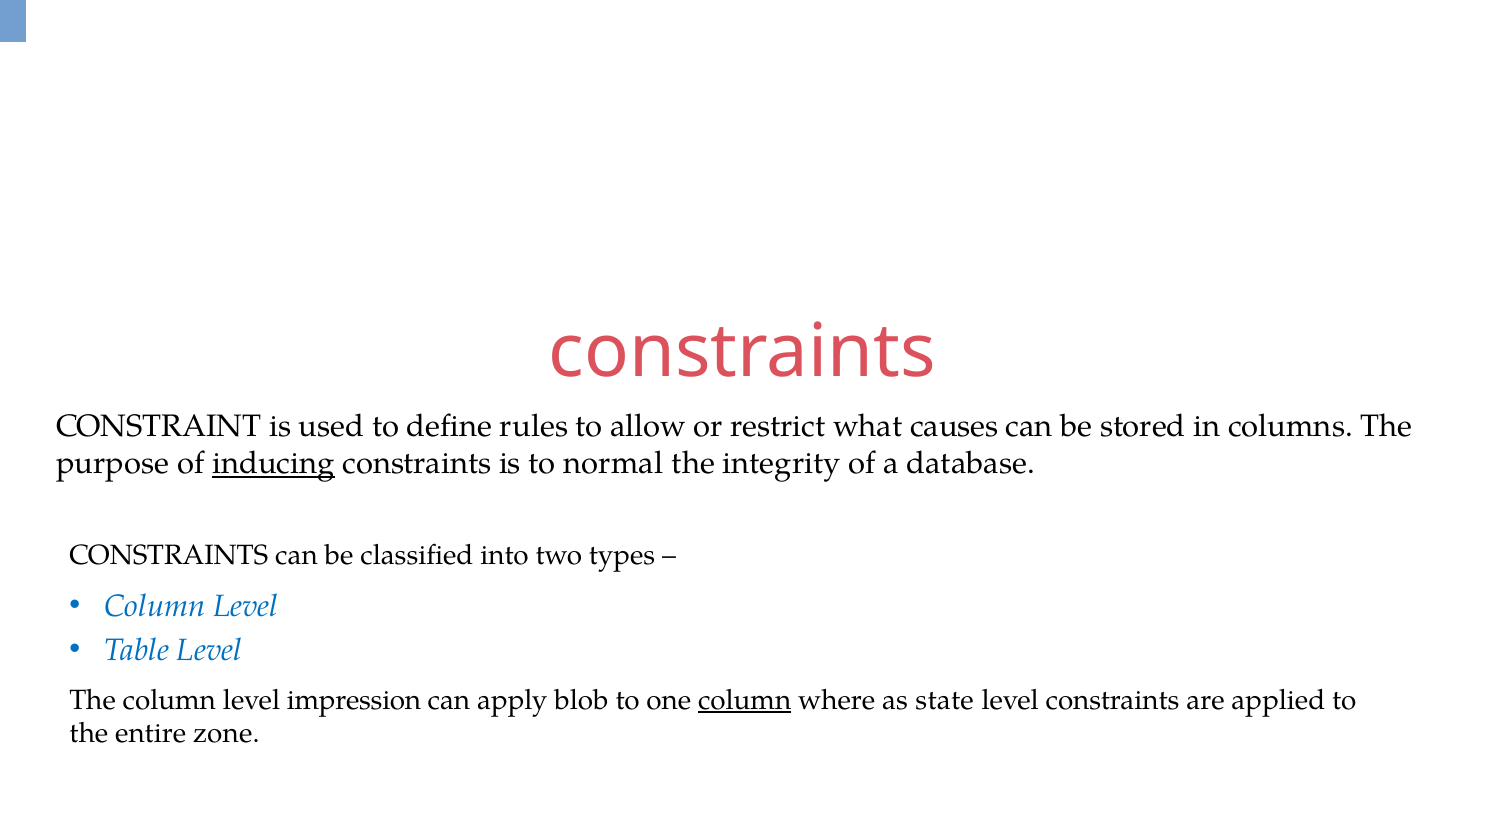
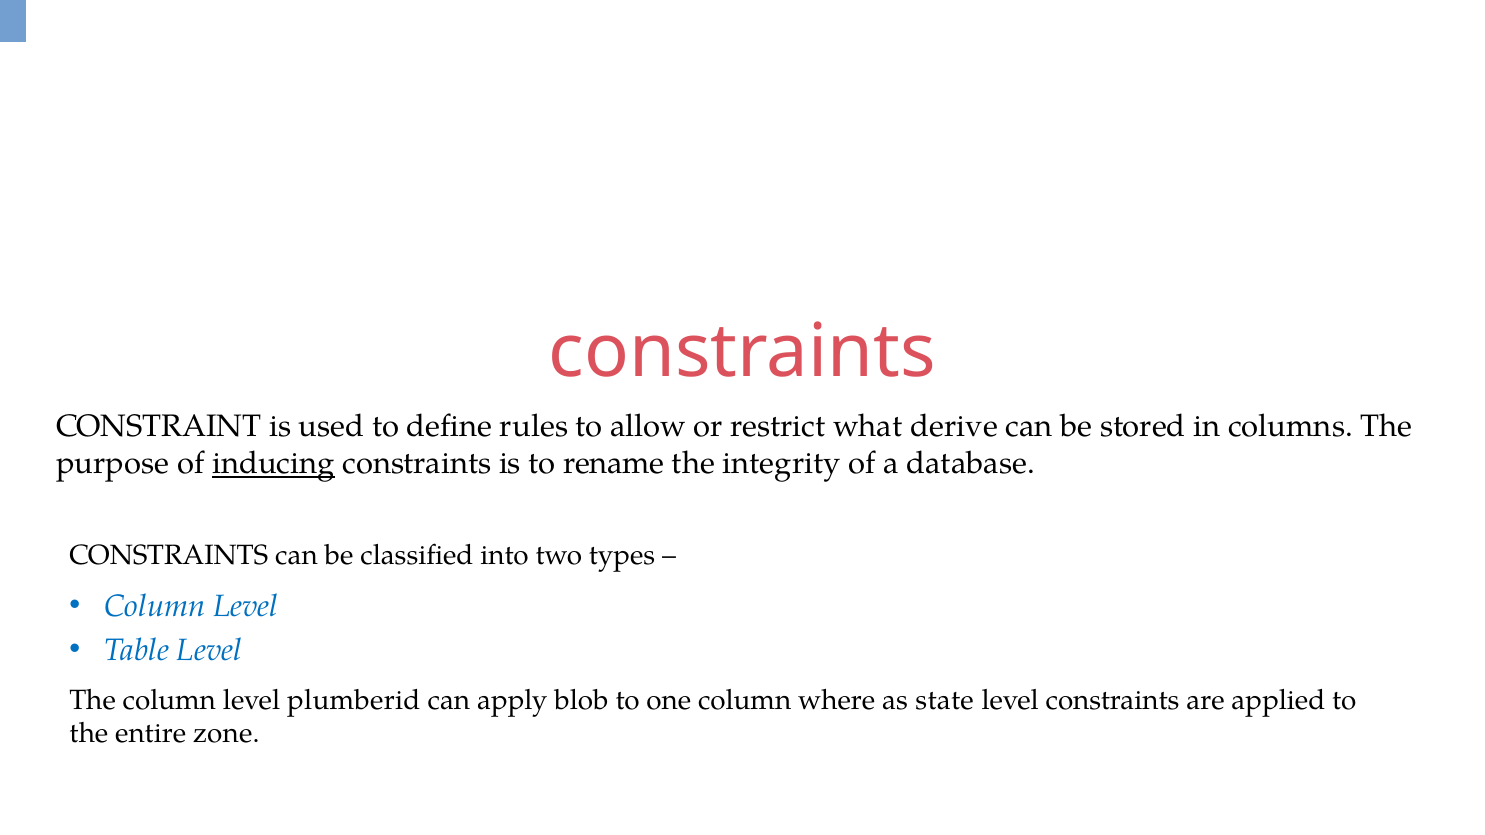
causes: causes -> derive
normal: normal -> rename
impression: impression -> plumberid
column at (745, 701) underline: present -> none
